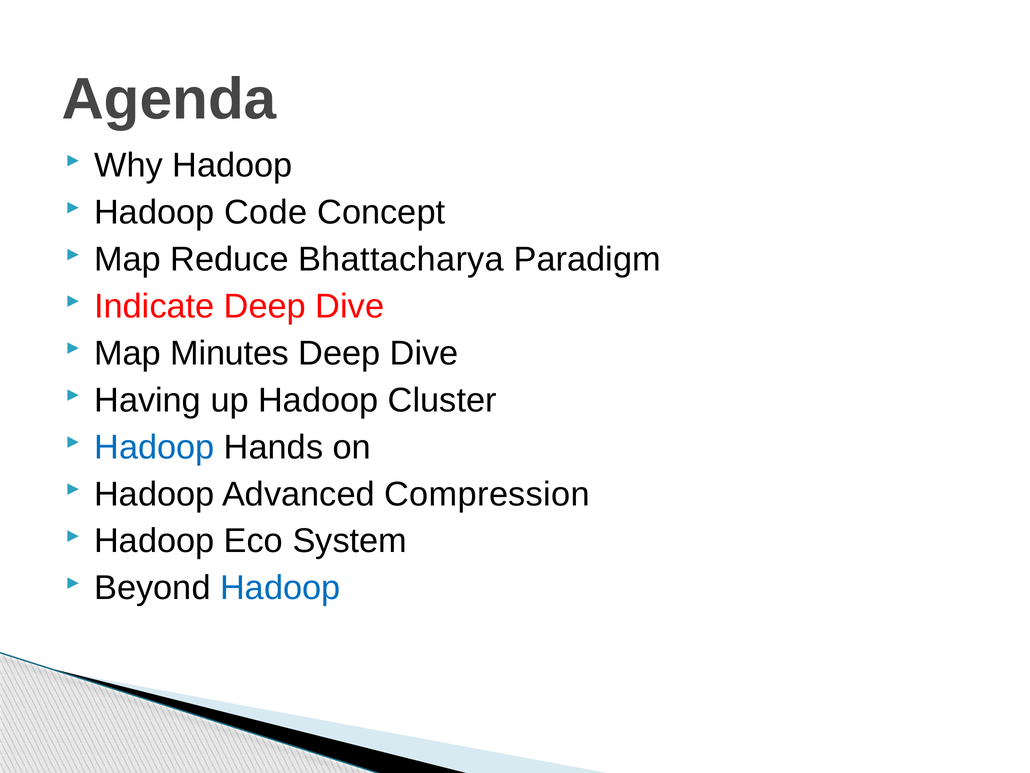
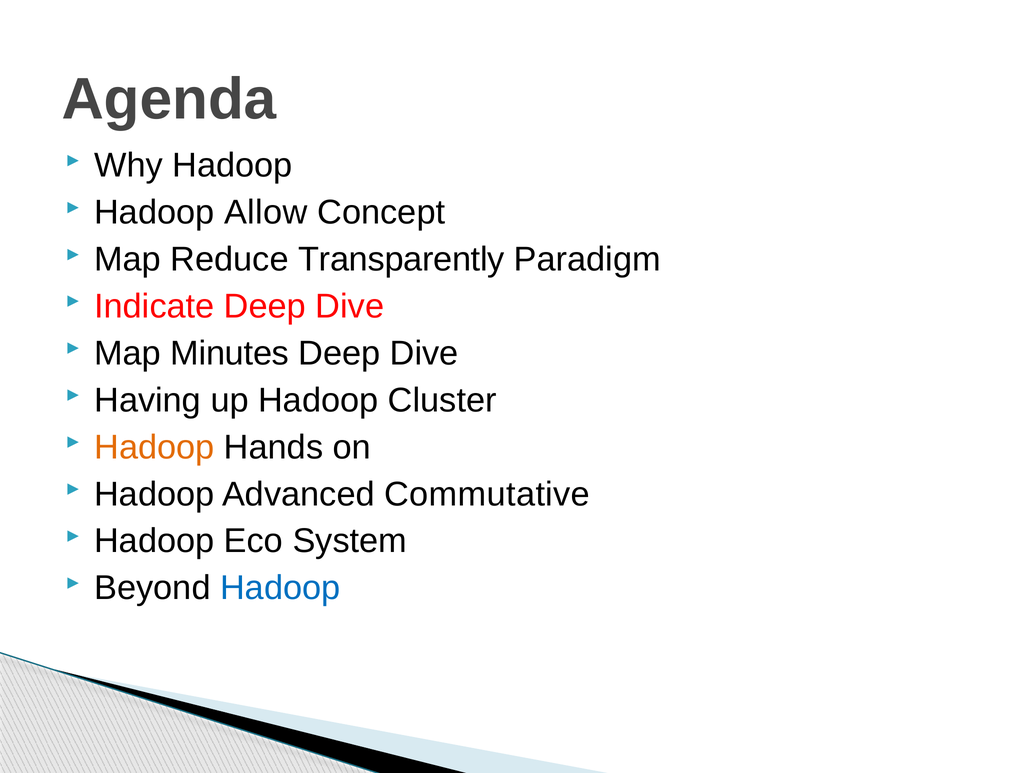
Code: Code -> Allow
Bhattacharya: Bhattacharya -> Transparently
Hadoop at (154, 447) colour: blue -> orange
Compression: Compression -> Commutative
